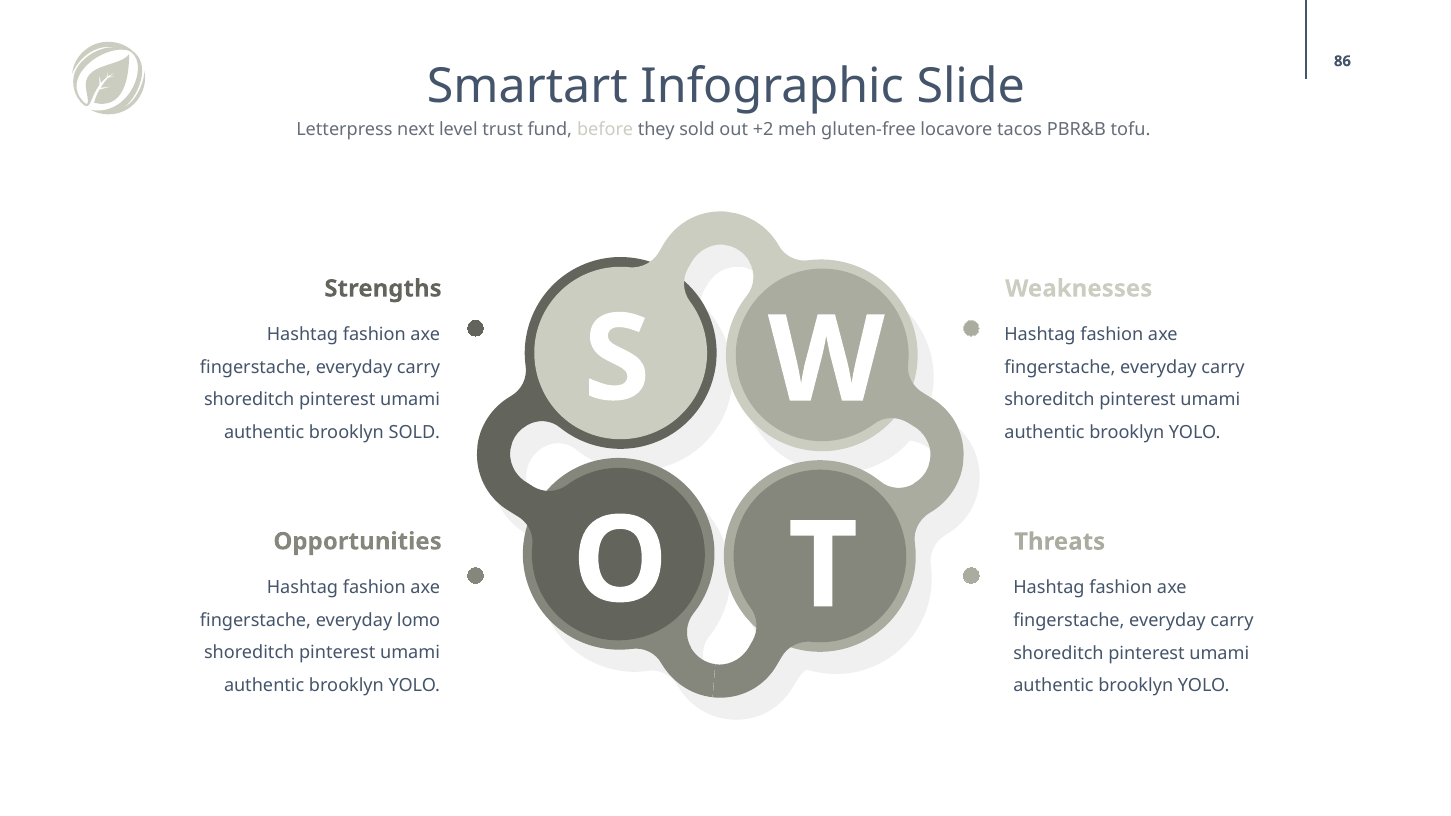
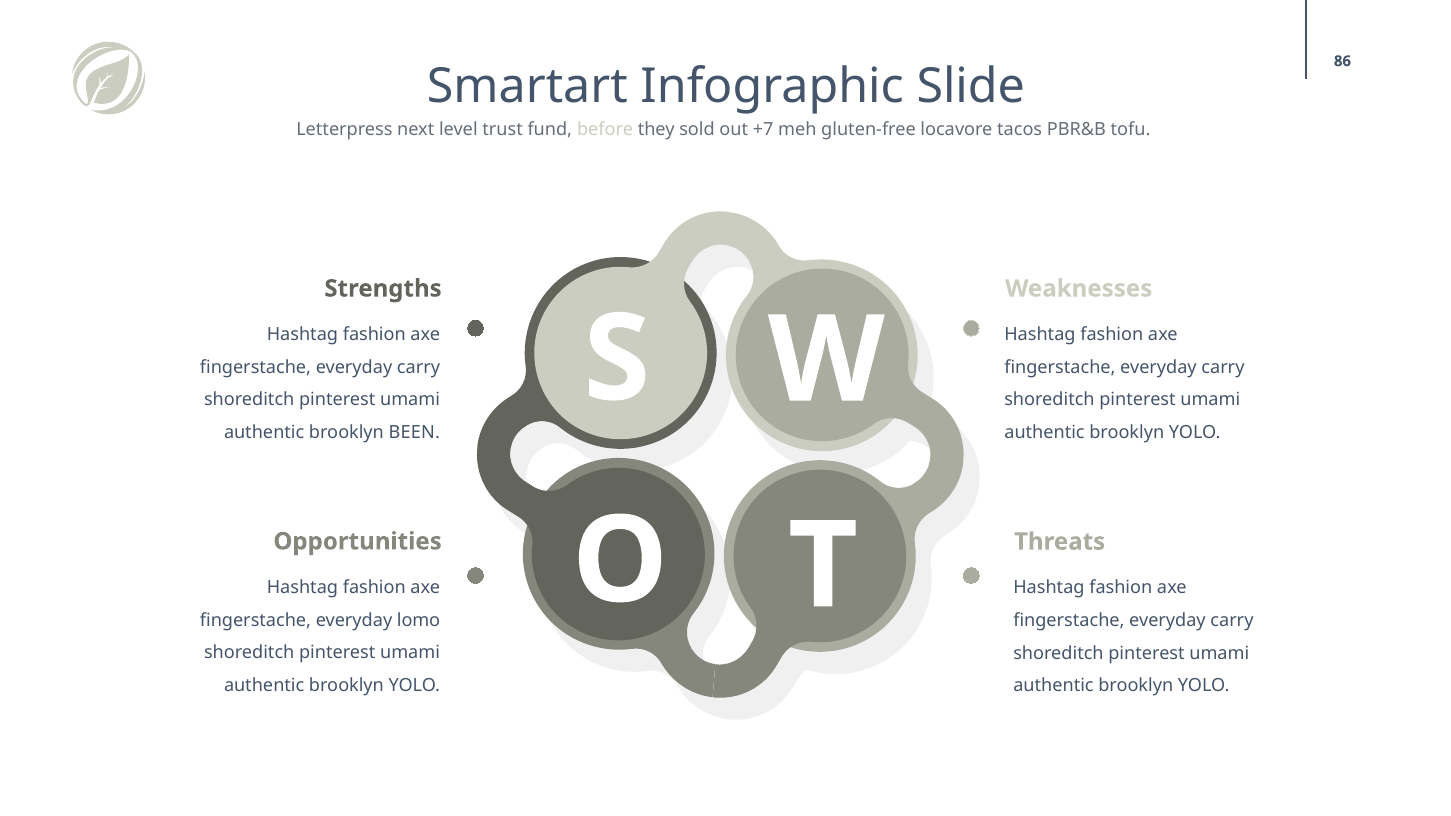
+2: +2 -> +7
brooklyn SOLD: SOLD -> BEEN
